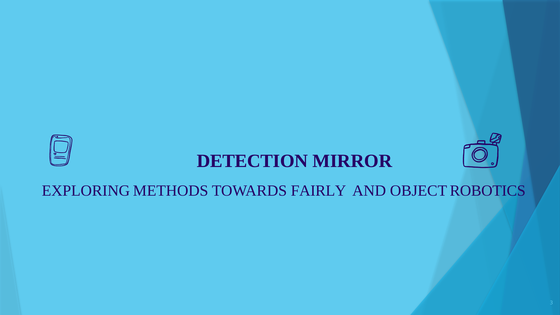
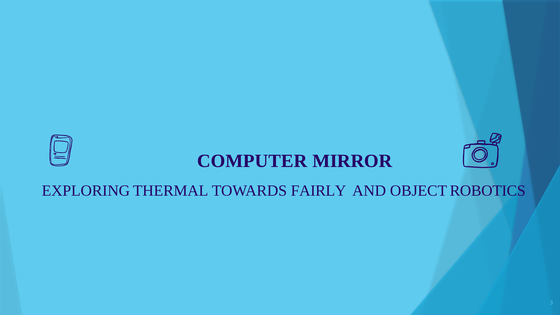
DETECTION: DETECTION -> COMPUTER
METHODS: METHODS -> THERMAL
